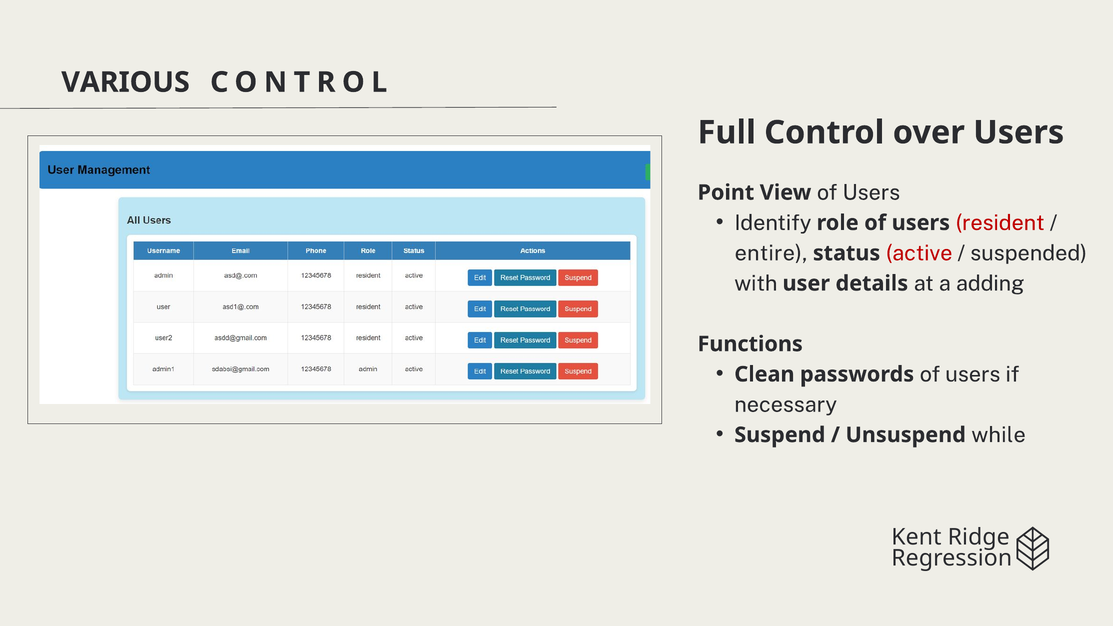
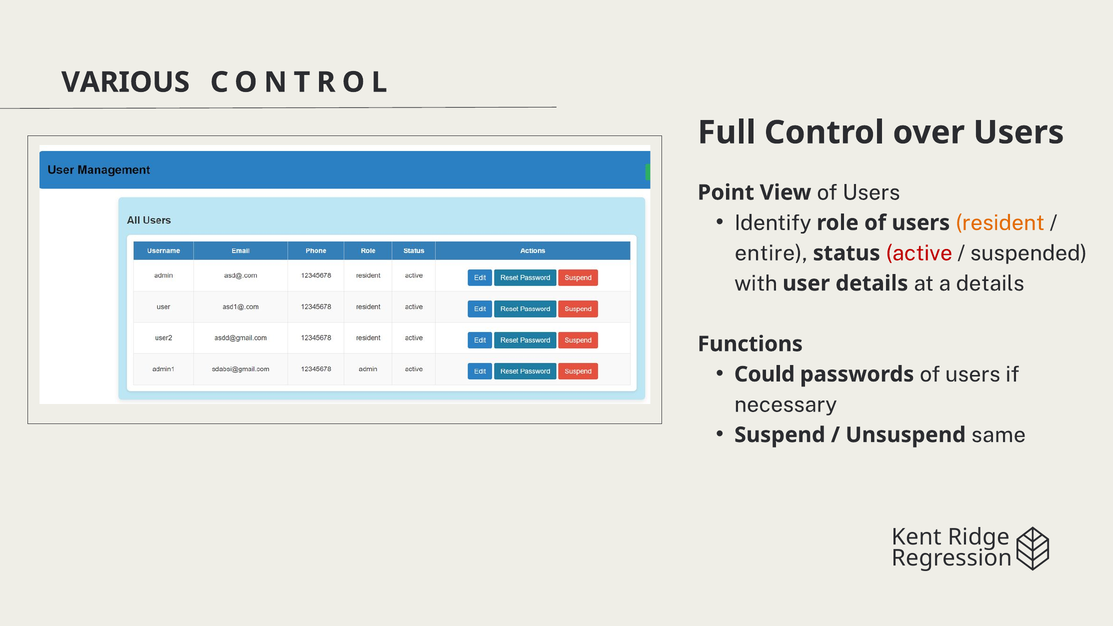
resident colour: red -> orange
a adding: adding -> details
Clean: Clean -> Could
while: while -> same
